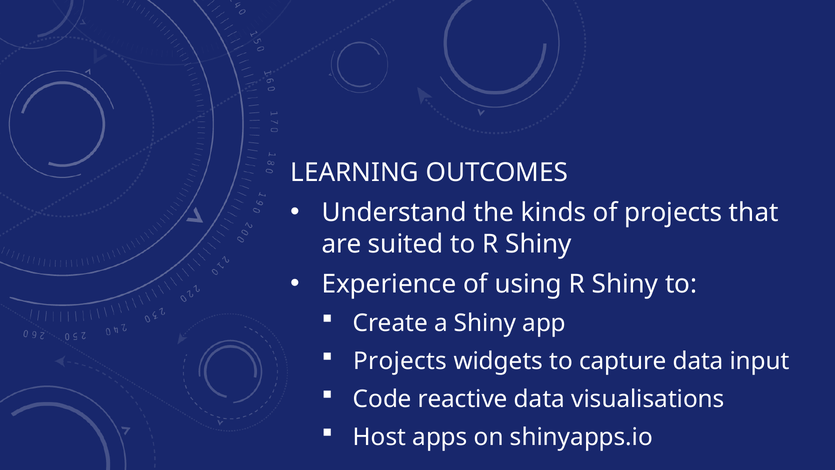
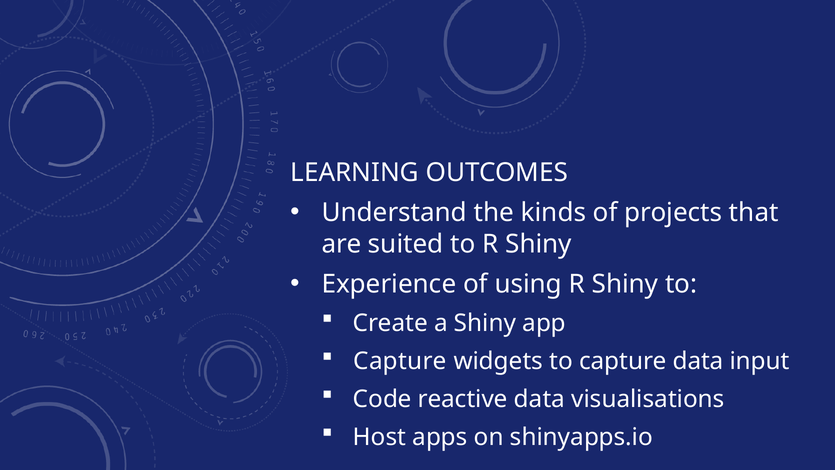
Projects at (400, 361): Projects -> Capture
